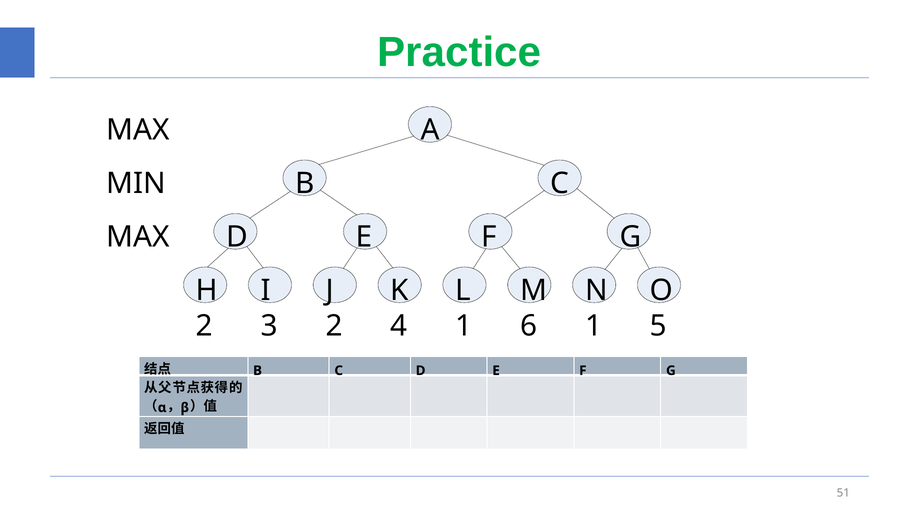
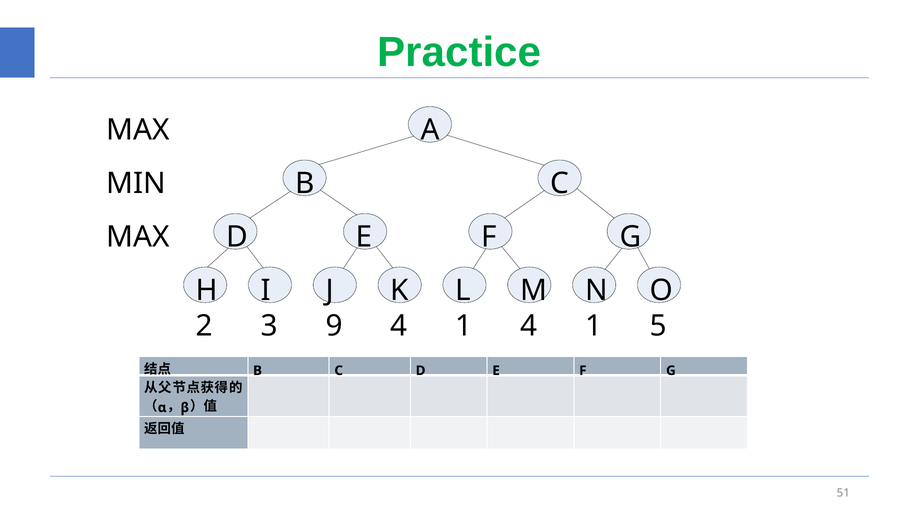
3 2: 2 -> 9
1 6: 6 -> 4
